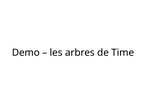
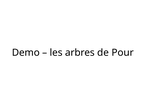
Time: Time -> Pour
